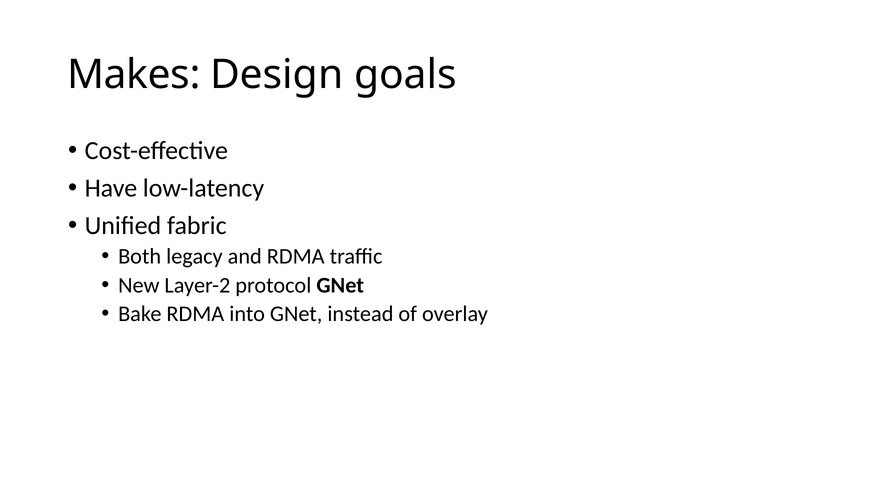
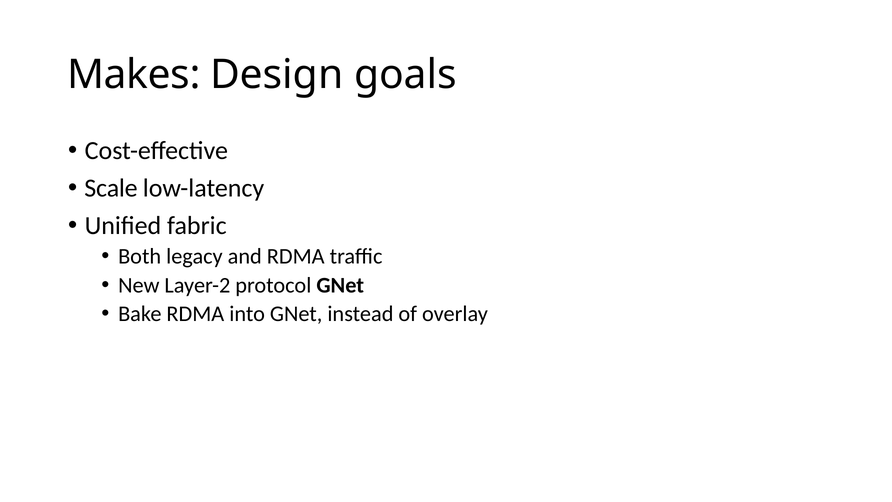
Have: Have -> Scale
